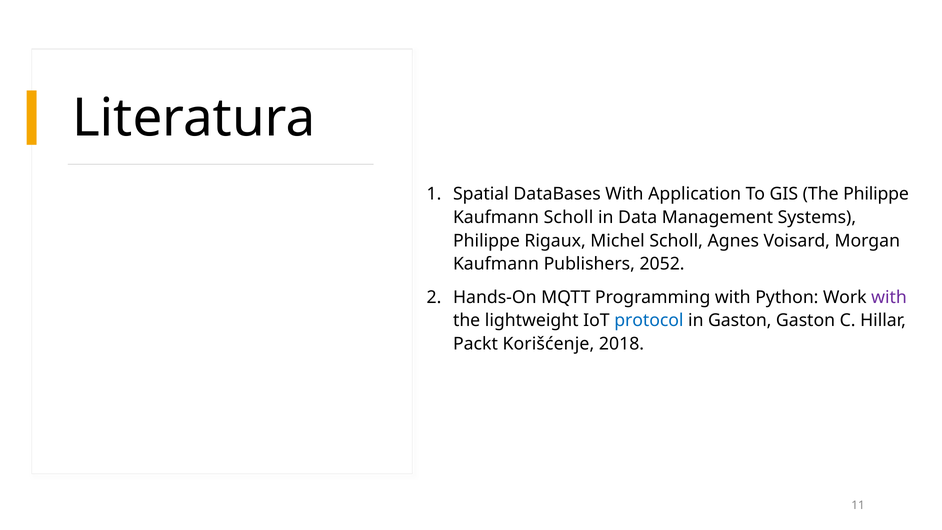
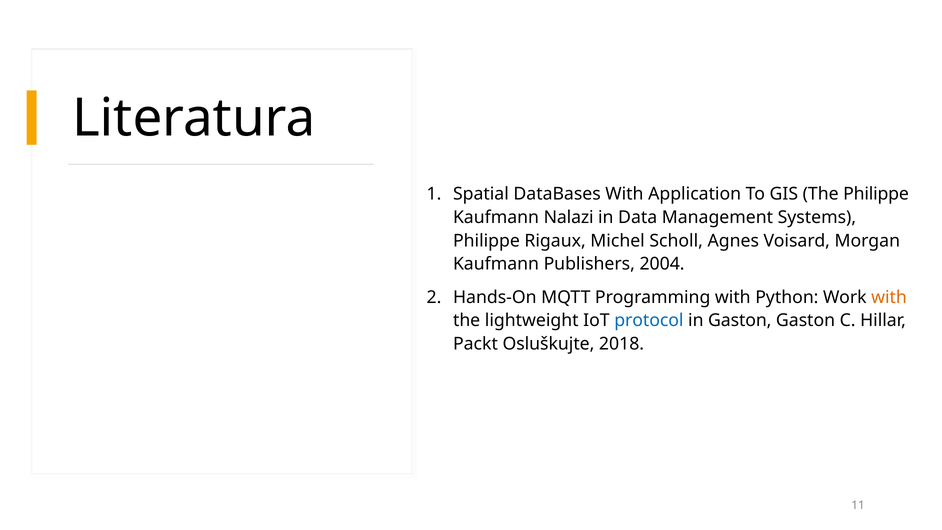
Kaufmann Scholl: Scholl -> Nalazi
2052: 2052 -> 2004
with at (889, 297) colour: purple -> orange
Korišćenje: Korišćenje -> Osluškujte
